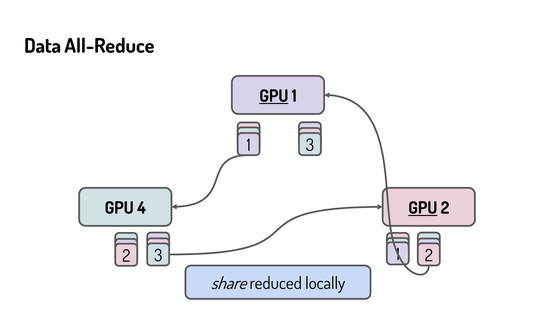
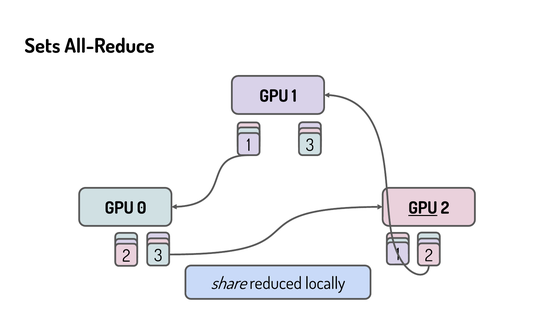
Data: Data -> Sets
GPU at (274, 96) underline: present -> none
4: 4 -> 0
